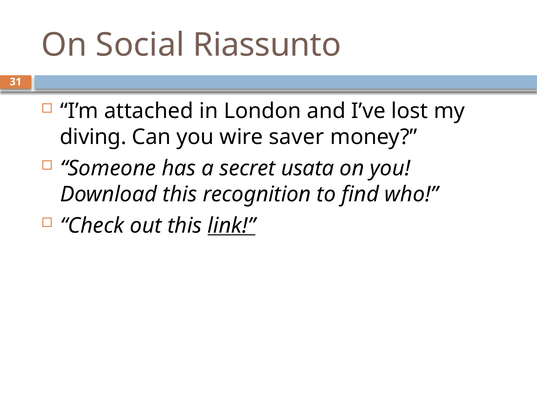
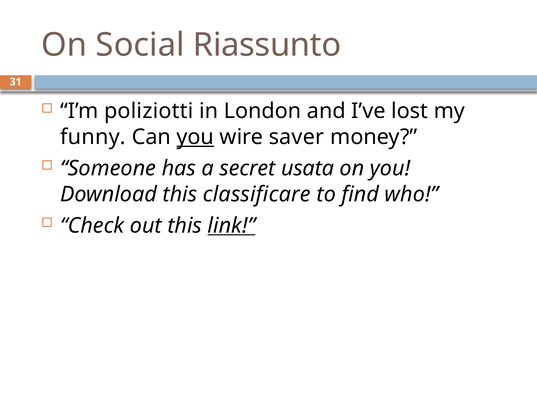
attached: attached -> poliziotti
diving: diving -> funny
you at (195, 137) underline: none -> present
recognition: recognition -> classificare
